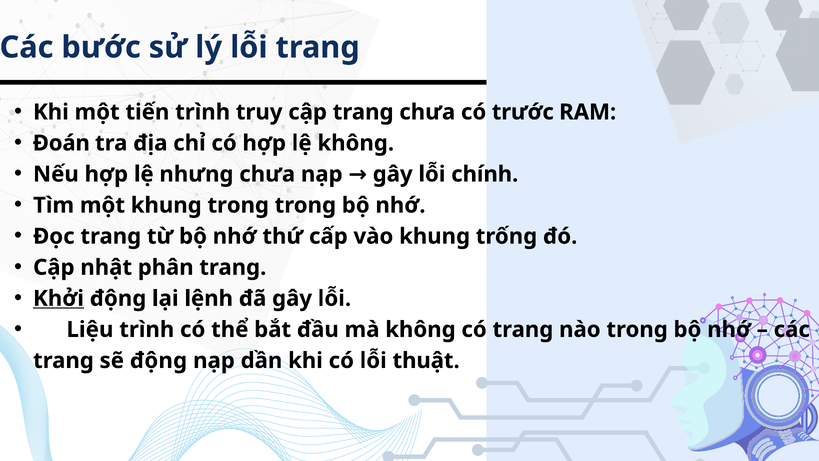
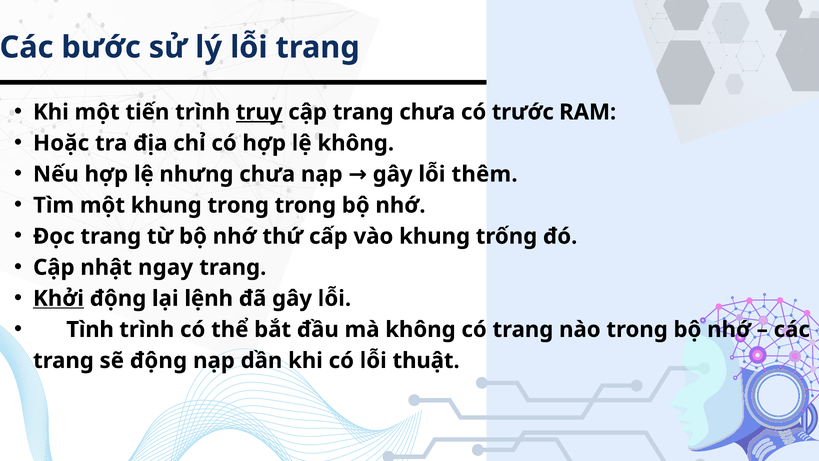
truy underline: none -> present
Đoán: Đoán -> Hoặc
chính: chính -> thêm
phân: phân -> ngay
Liệu: Liệu -> Tình
